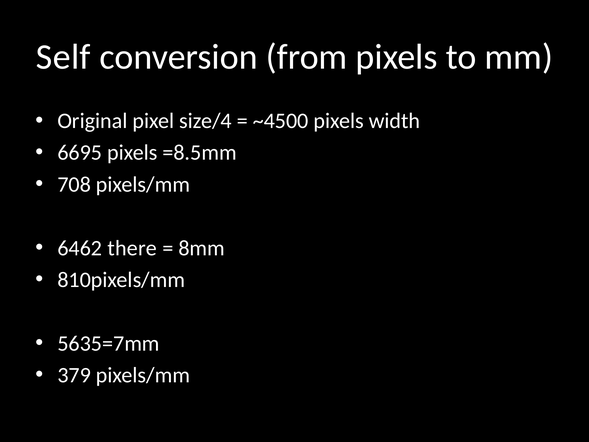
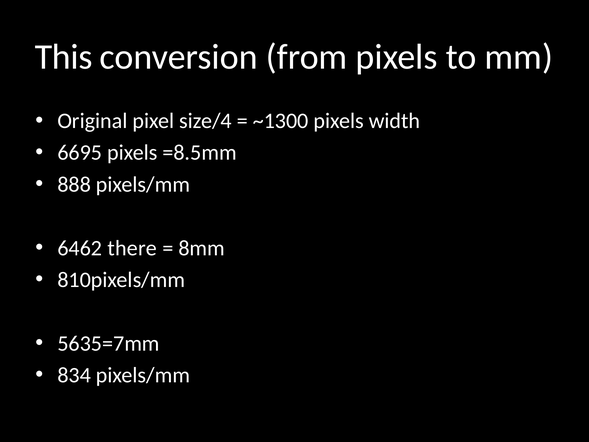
Self: Self -> This
~4500: ~4500 -> ~1300
708: 708 -> 888
379: 379 -> 834
